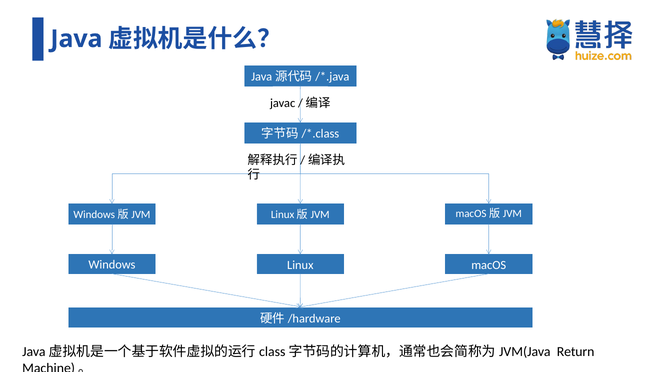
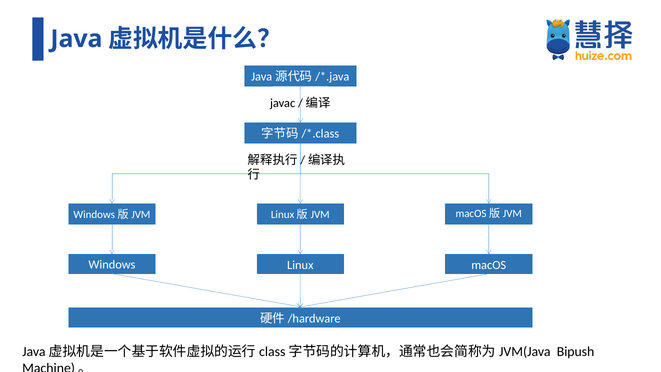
Return: Return -> Bipush
